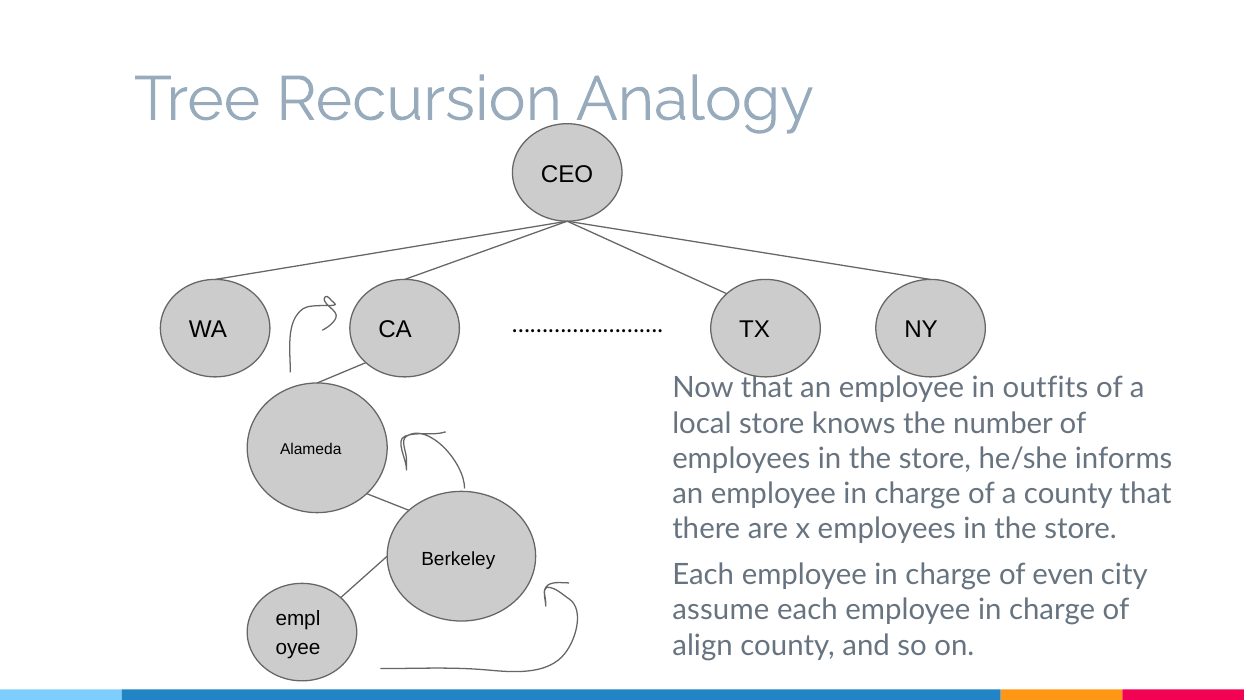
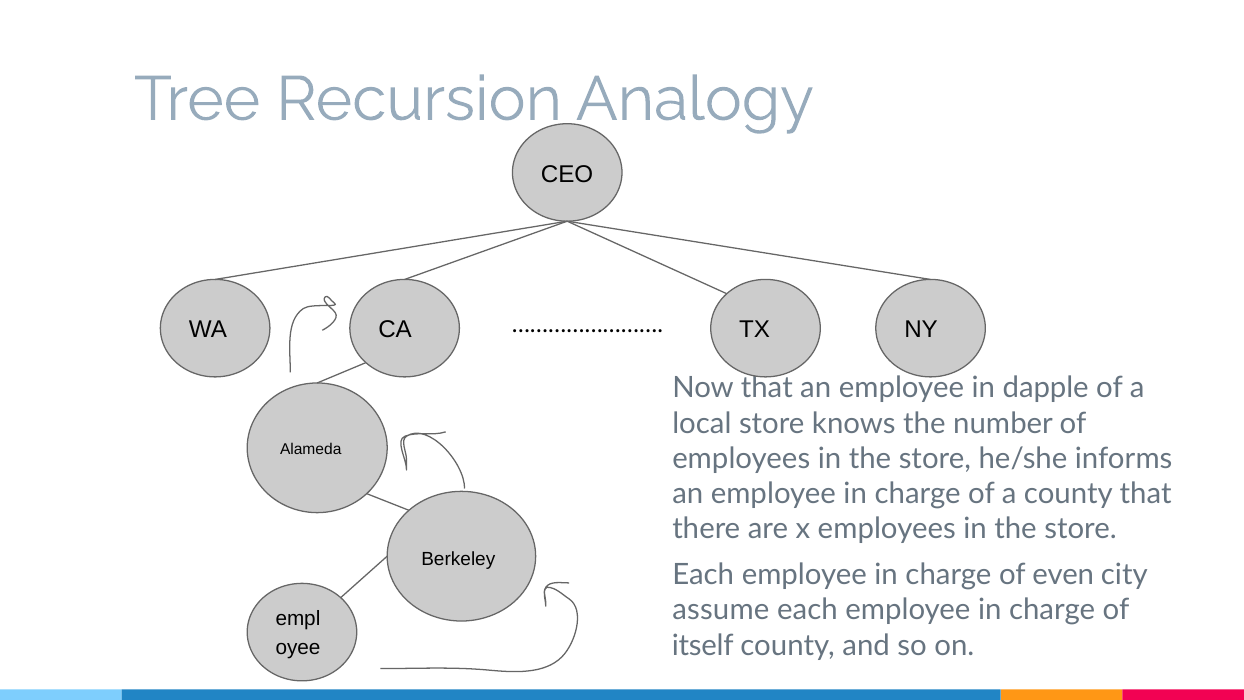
outfits: outfits -> dapple
align: align -> itself
